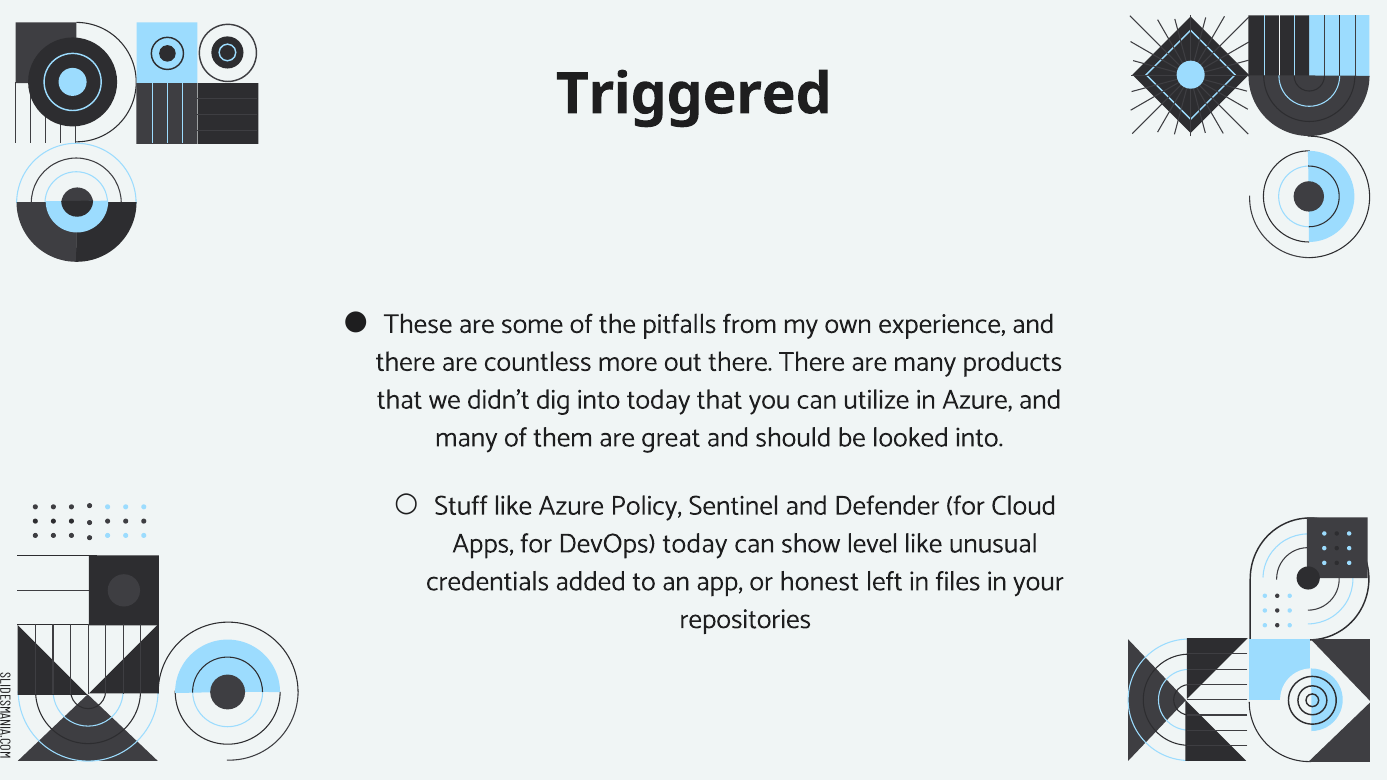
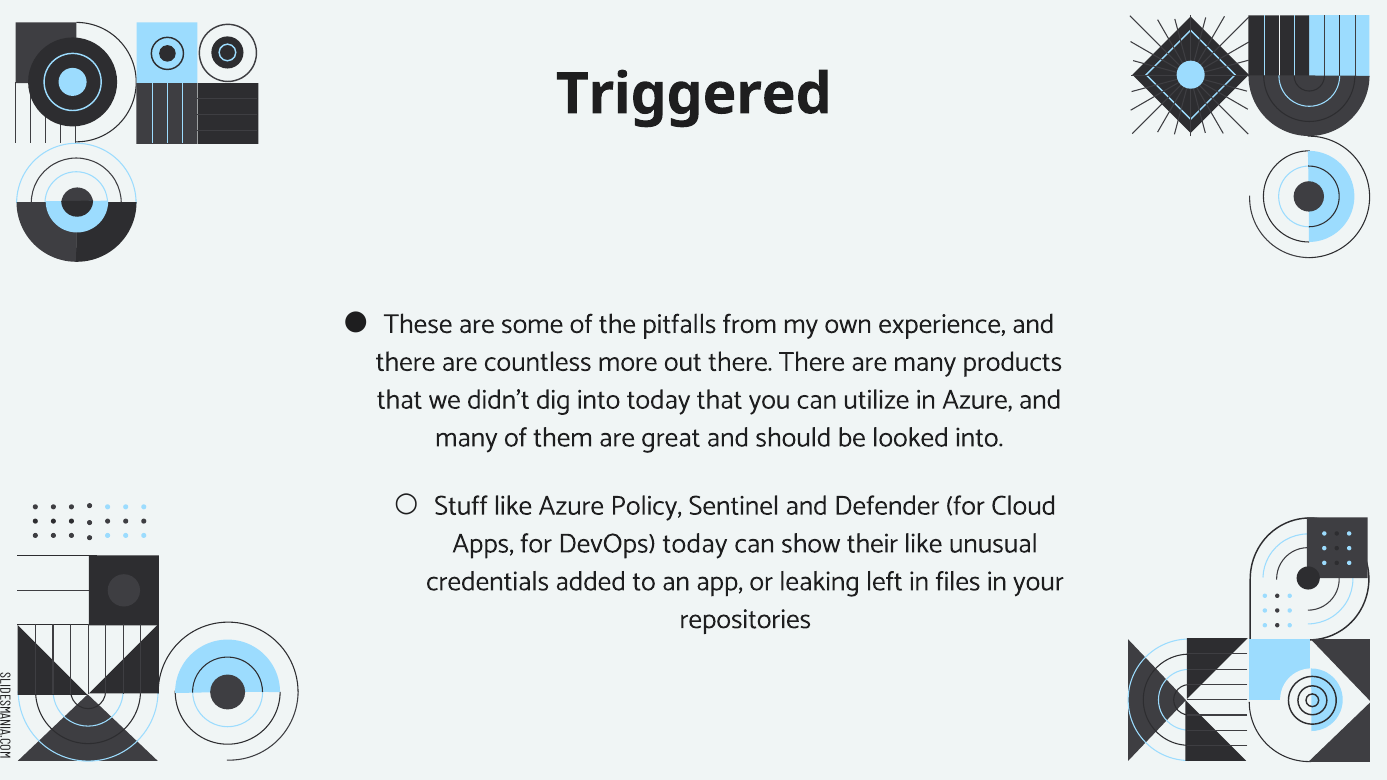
level: level -> their
honest: honest -> leaking
